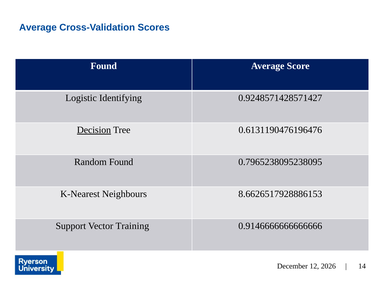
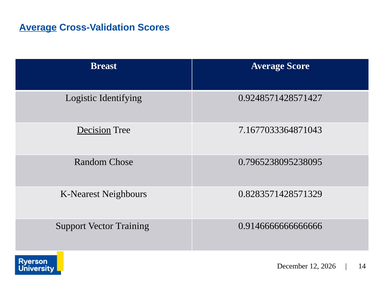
Average at (38, 27) underline: none -> present
Found at (104, 66): Found -> Breast
0.6131190476196476: 0.6131190476196476 -> 7.1677033364871043
Random Found: Found -> Chose
8.6626517928886153: 8.6626517928886153 -> 0.8283571428571329
